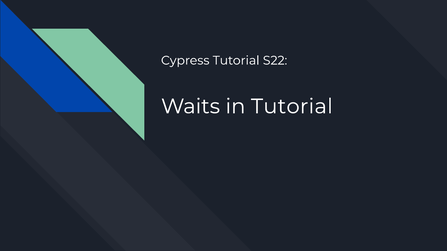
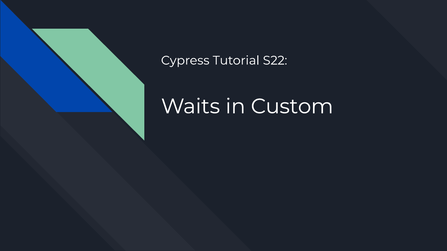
in Tutorial: Tutorial -> Custom
